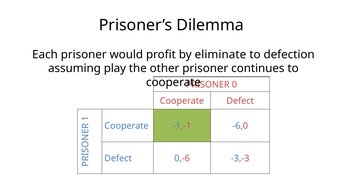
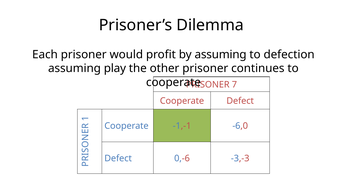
by eliminate: eliminate -> assuming
0: 0 -> 7
